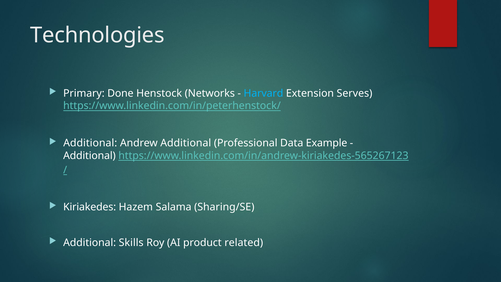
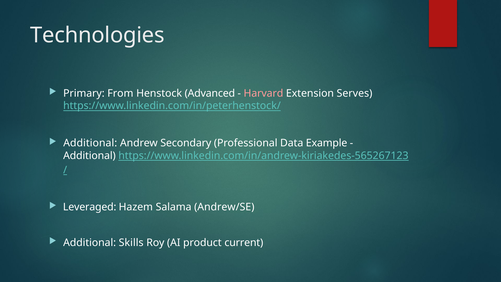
Done: Done -> From
Networks: Networks -> Advanced
Harvard colour: light blue -> pink
Andrew Additional: Additional -> Secondary
Kiriakedes: Kiriakedes -> Leveraged
Sharing/SE: Sharing/SE -> Andrew/SE
related: related -> current
